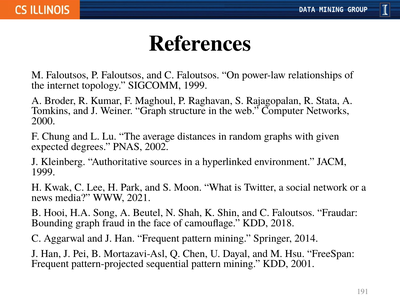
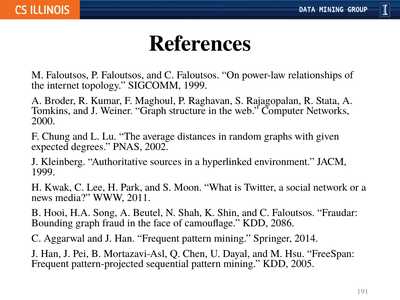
2021: 2021 -> 2011
2018: 2018 -> 2086
2001: 2001 -> 2005
